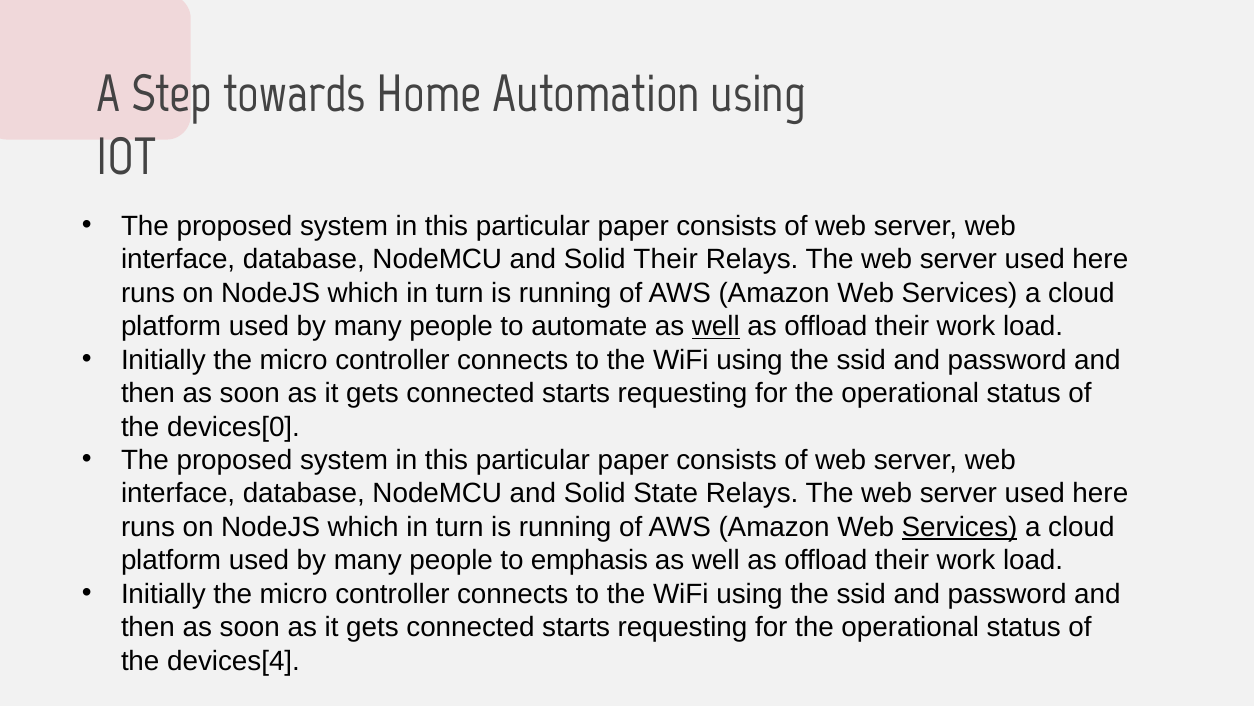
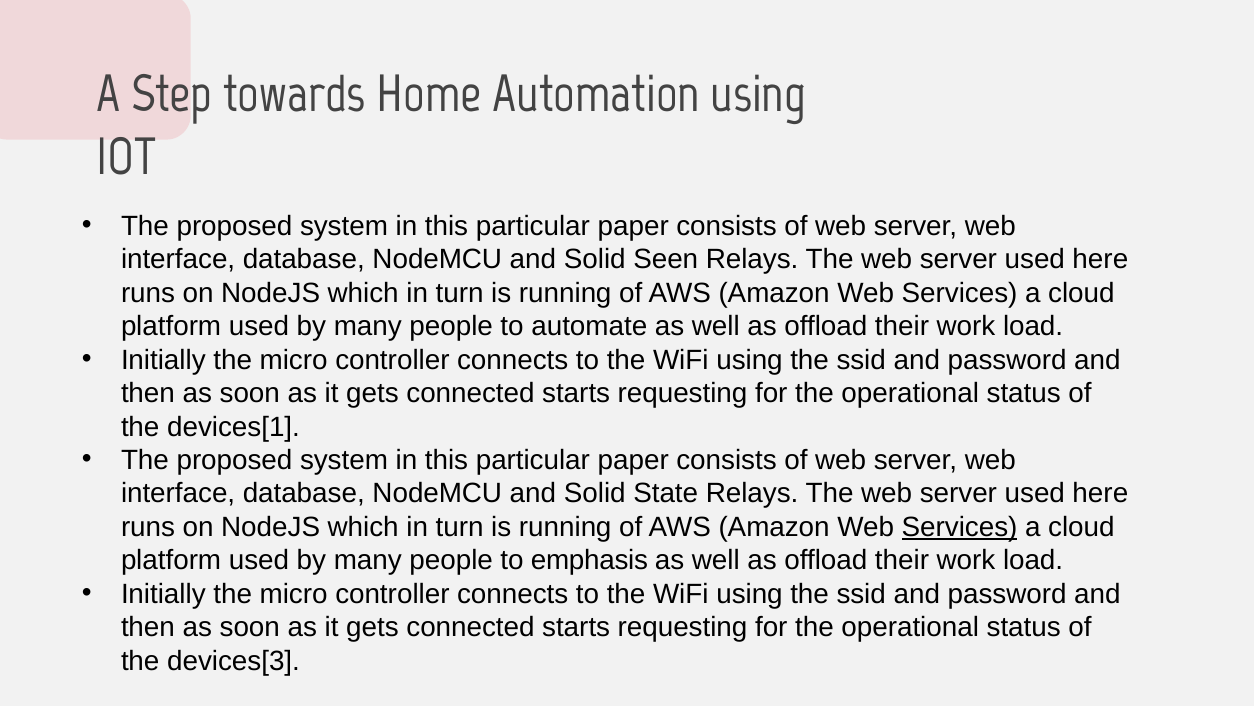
Solid Their: Their -> Seen
well at (716, 326) underline: present -> none
devices[0: devices[0 -> devices[1
devices[4: devices[4 -> devices[3
